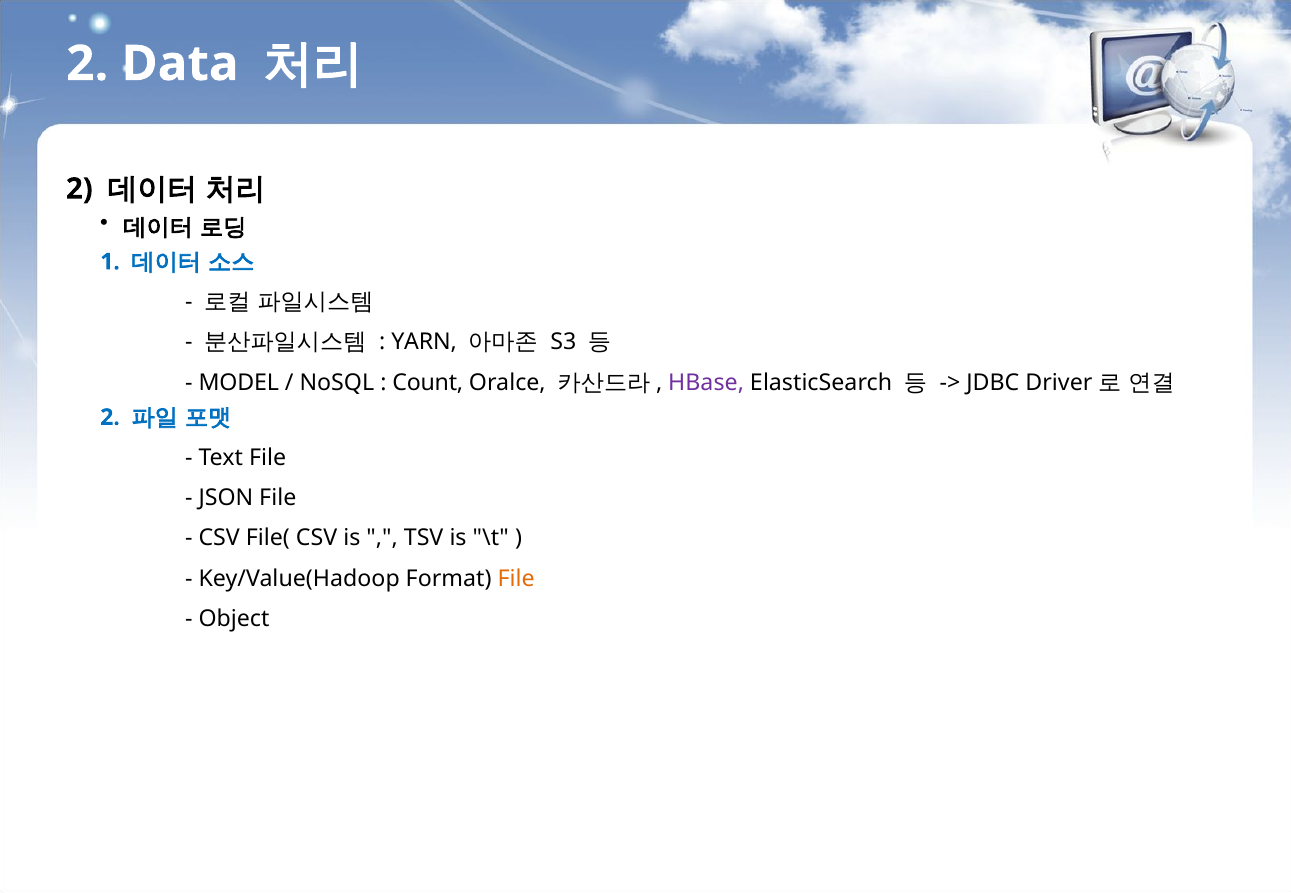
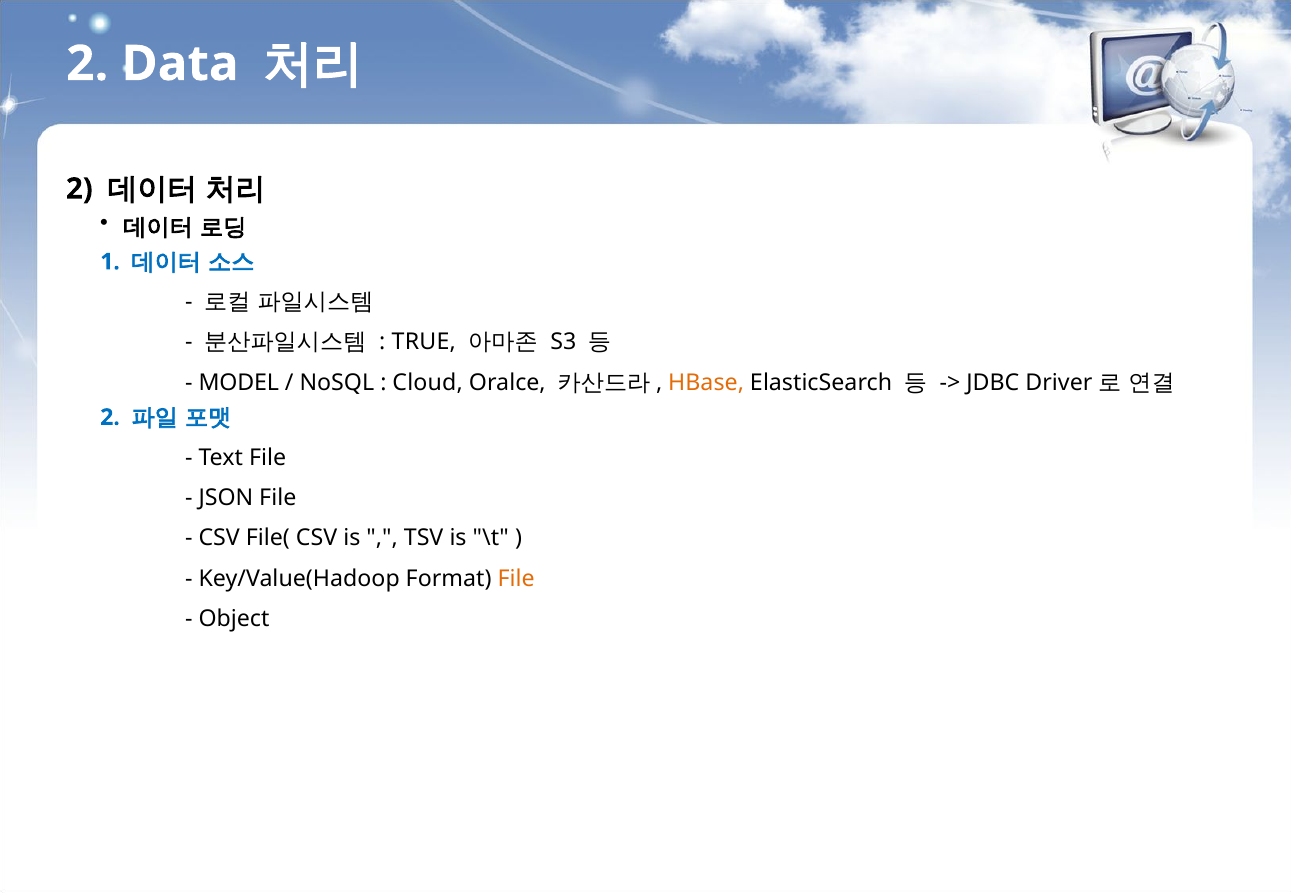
YARN: YARN -> TRUE
Count: Count -> Cloud
HBase colour: purple -> orange
